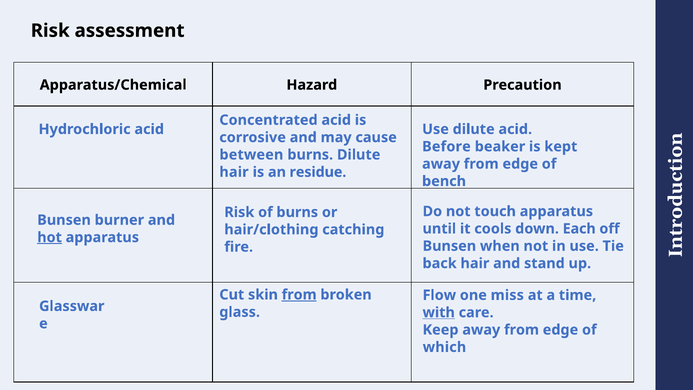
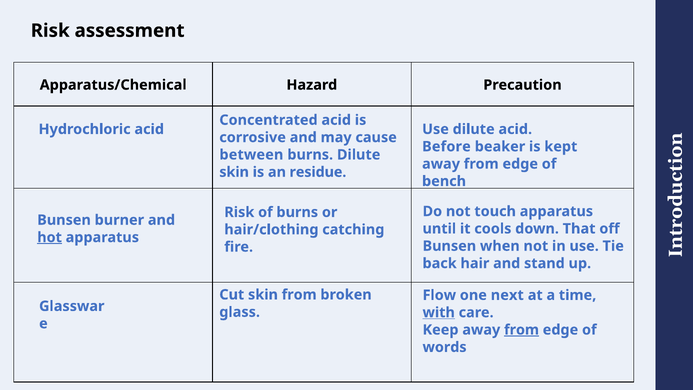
hair at (234, 172): hair -> skin
Each: Each -> That
from at (299, 295) underline: present -> none
miss: miss -> next
from at (522, 330) underline: none -> present
which: which -> words
